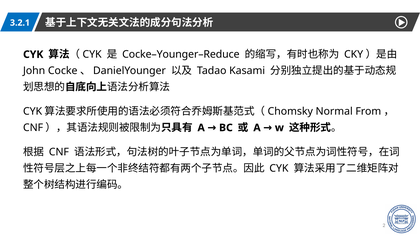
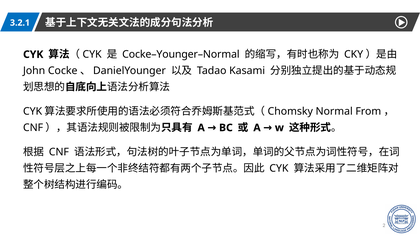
Cocke–Younger–Reduce: Cocke–Younger–Reduce -> Cocke–Younger–Normal
